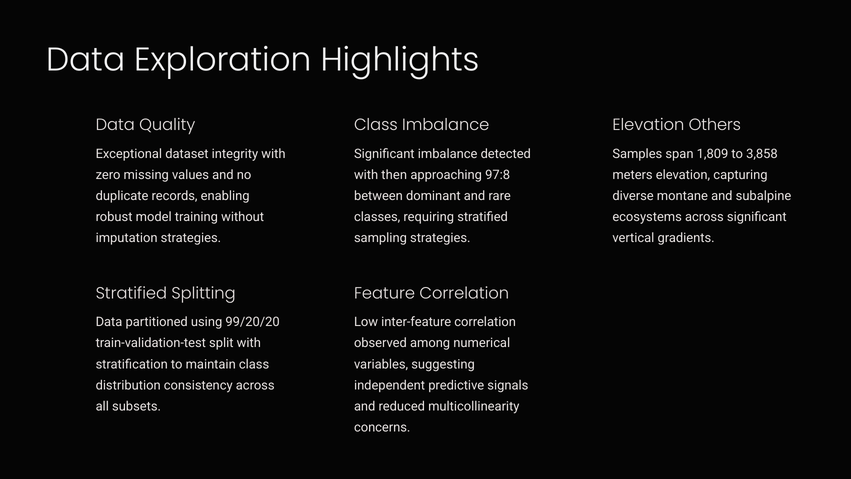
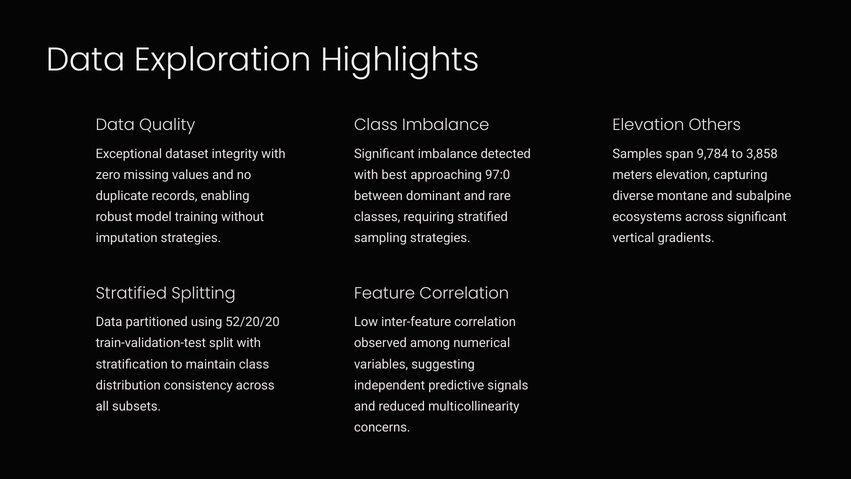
1,809: 1,809 -> 9,784
then: then -> best
97:8: 97:8 -> 97:0
99/20/20: 99/20/20 -> 52/20/20
